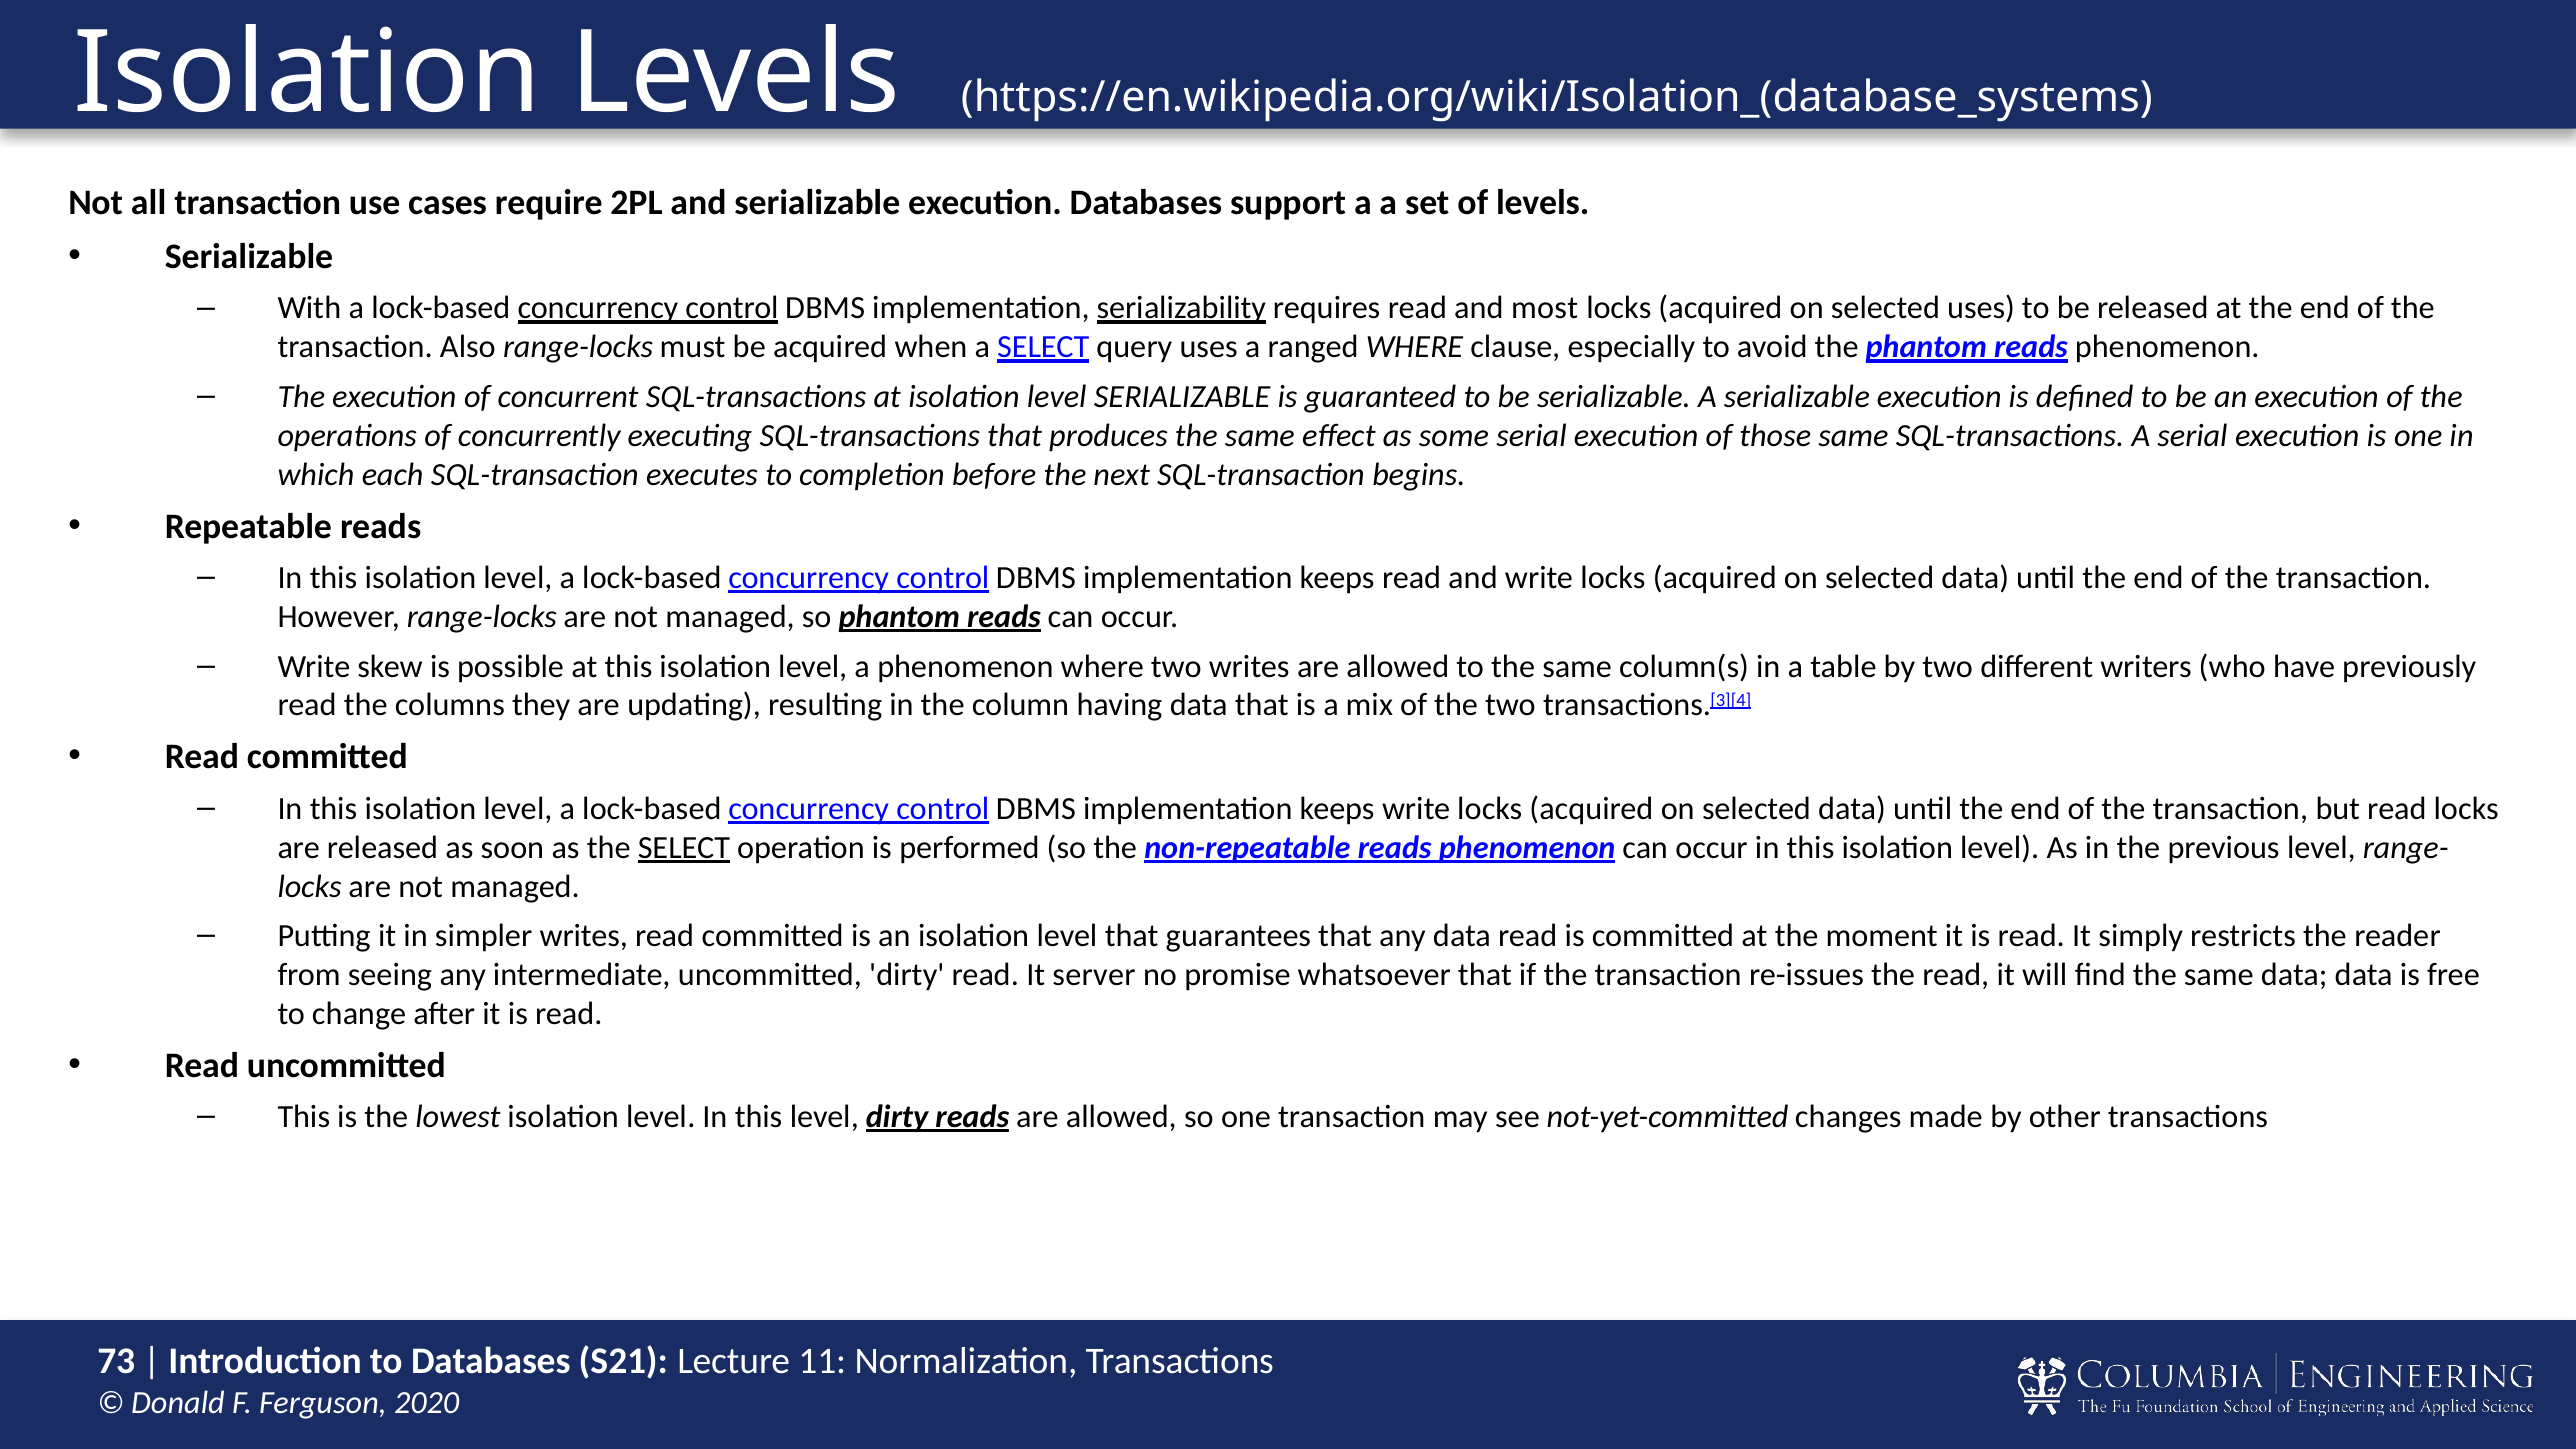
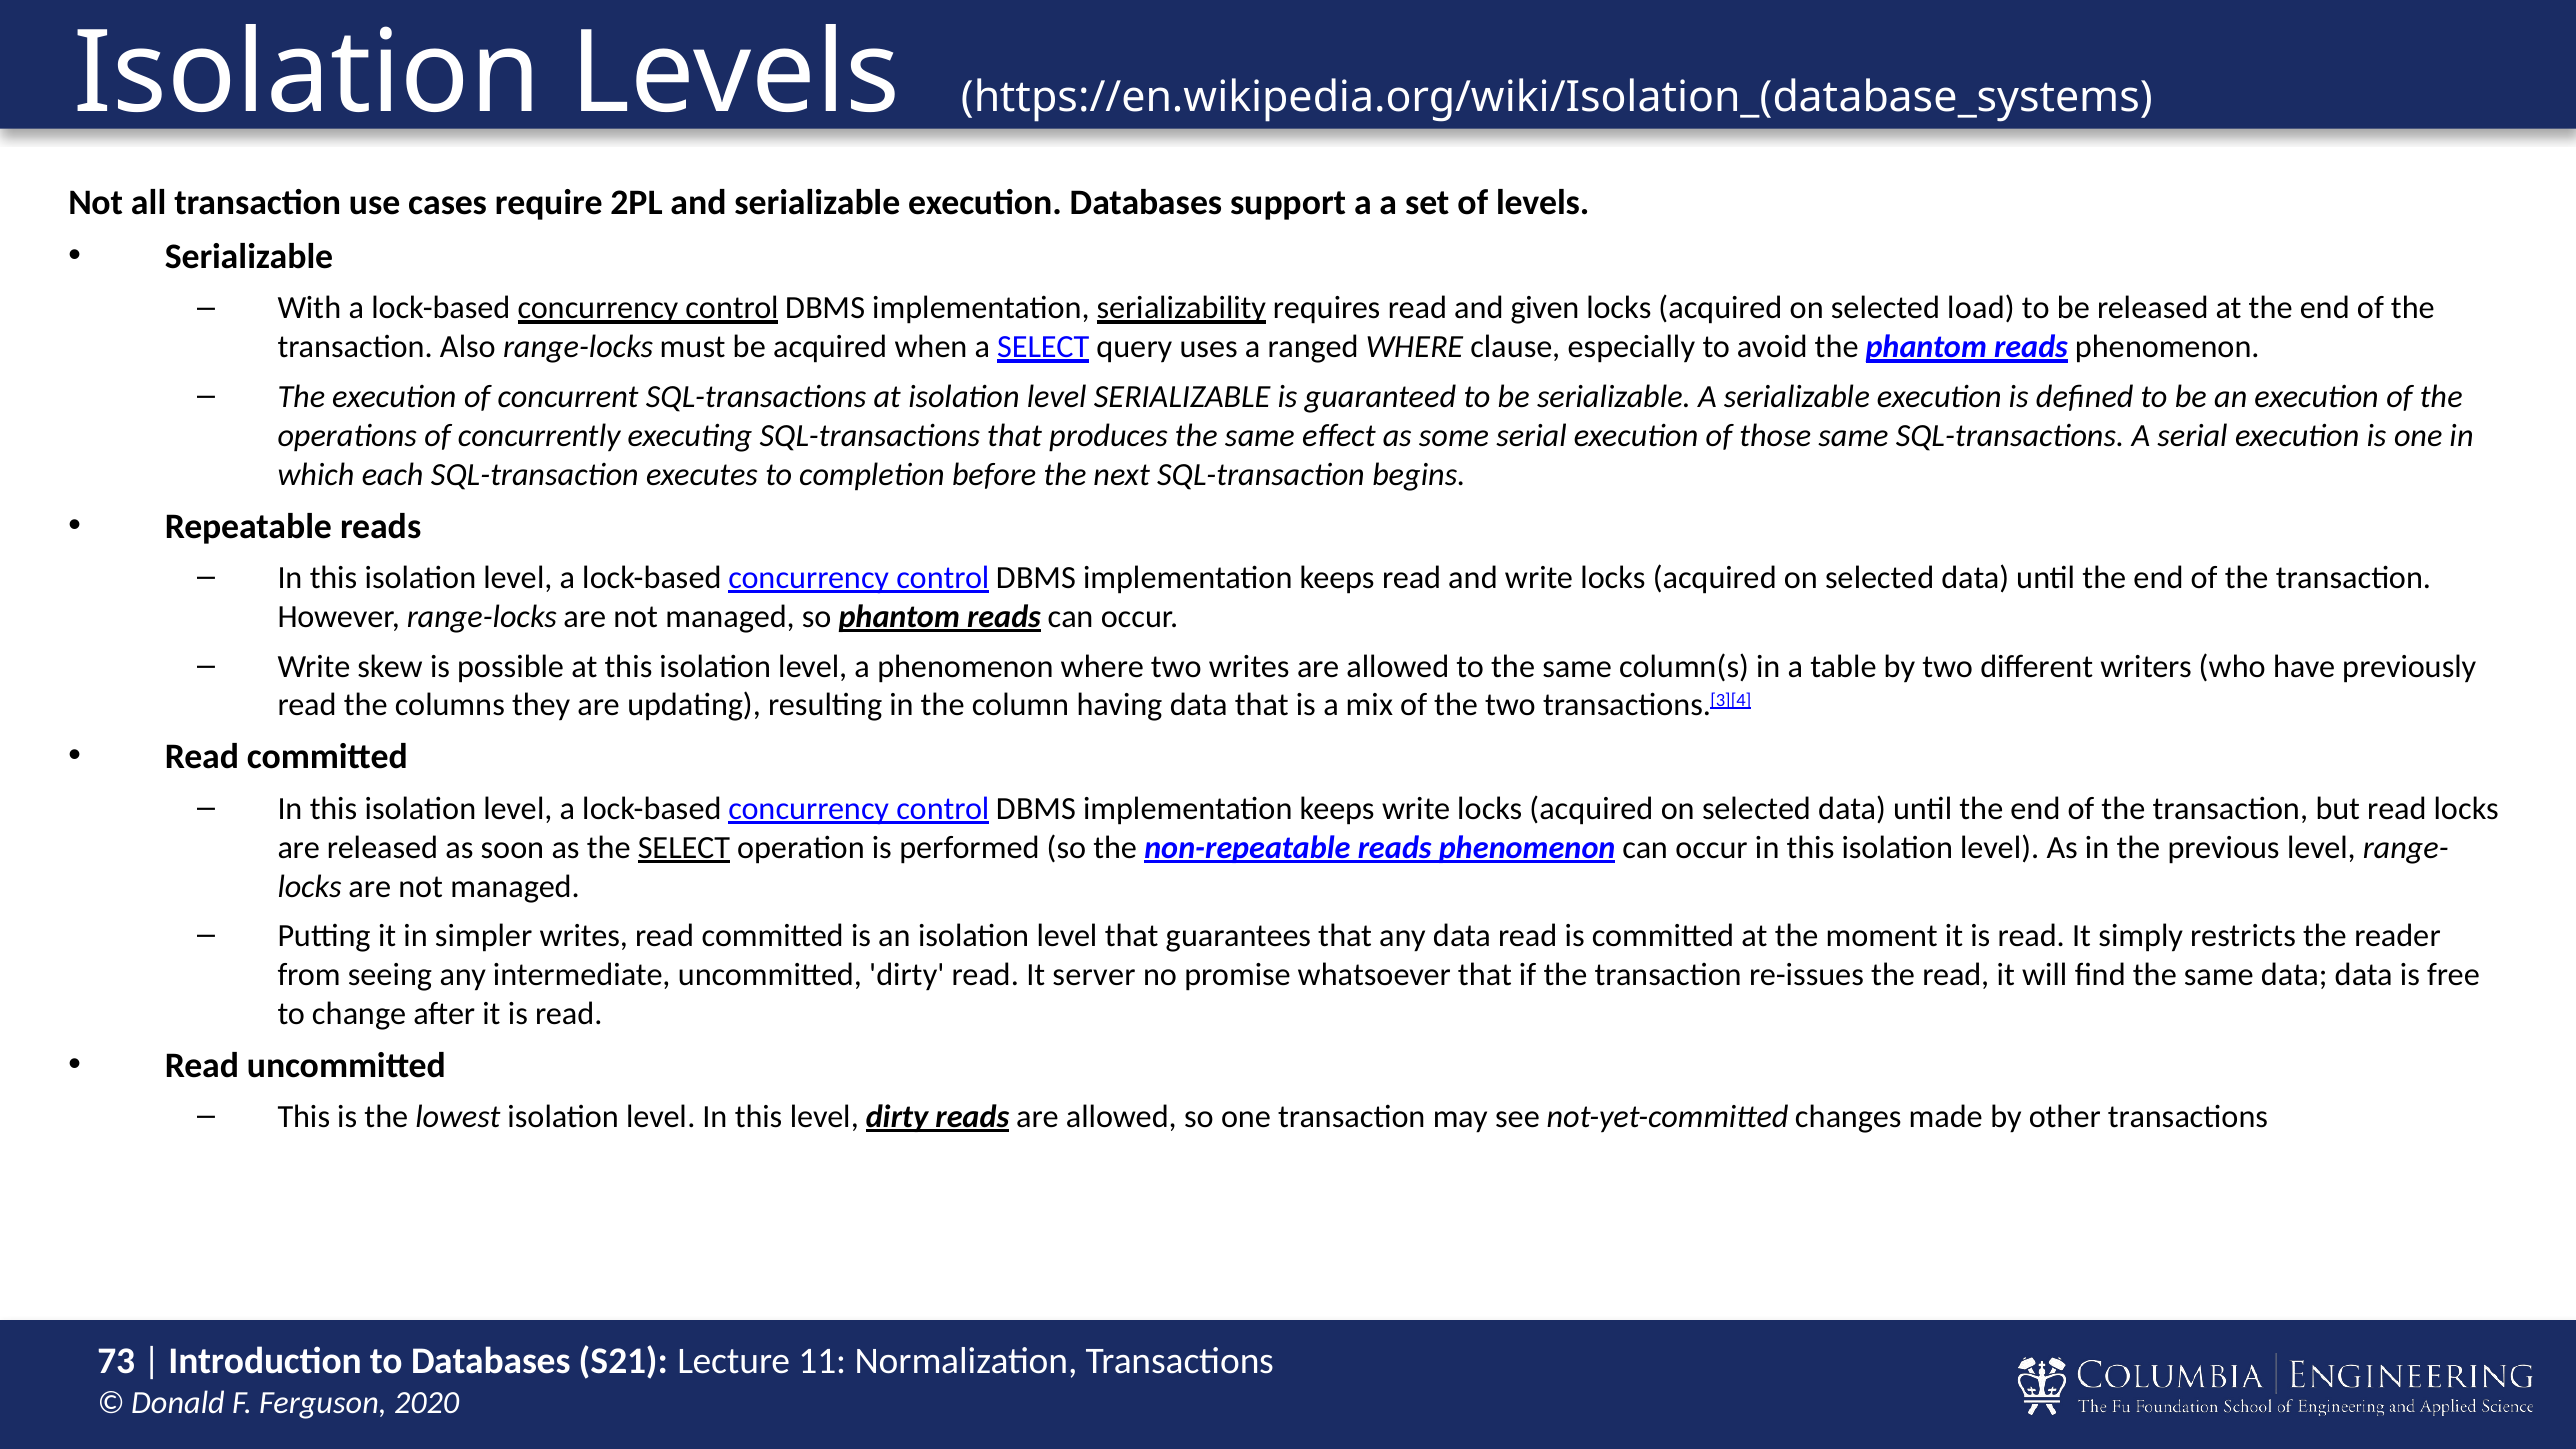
most: most -> given
selected uses: uses -> load
